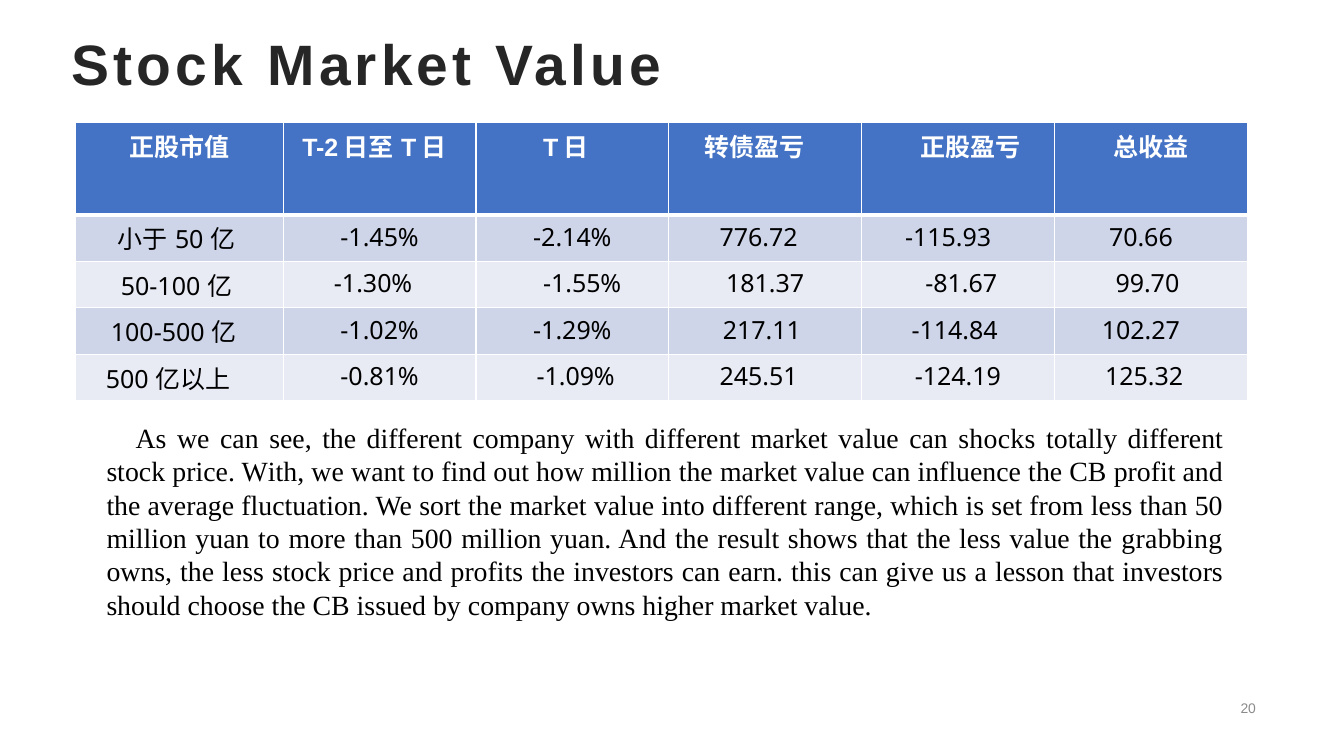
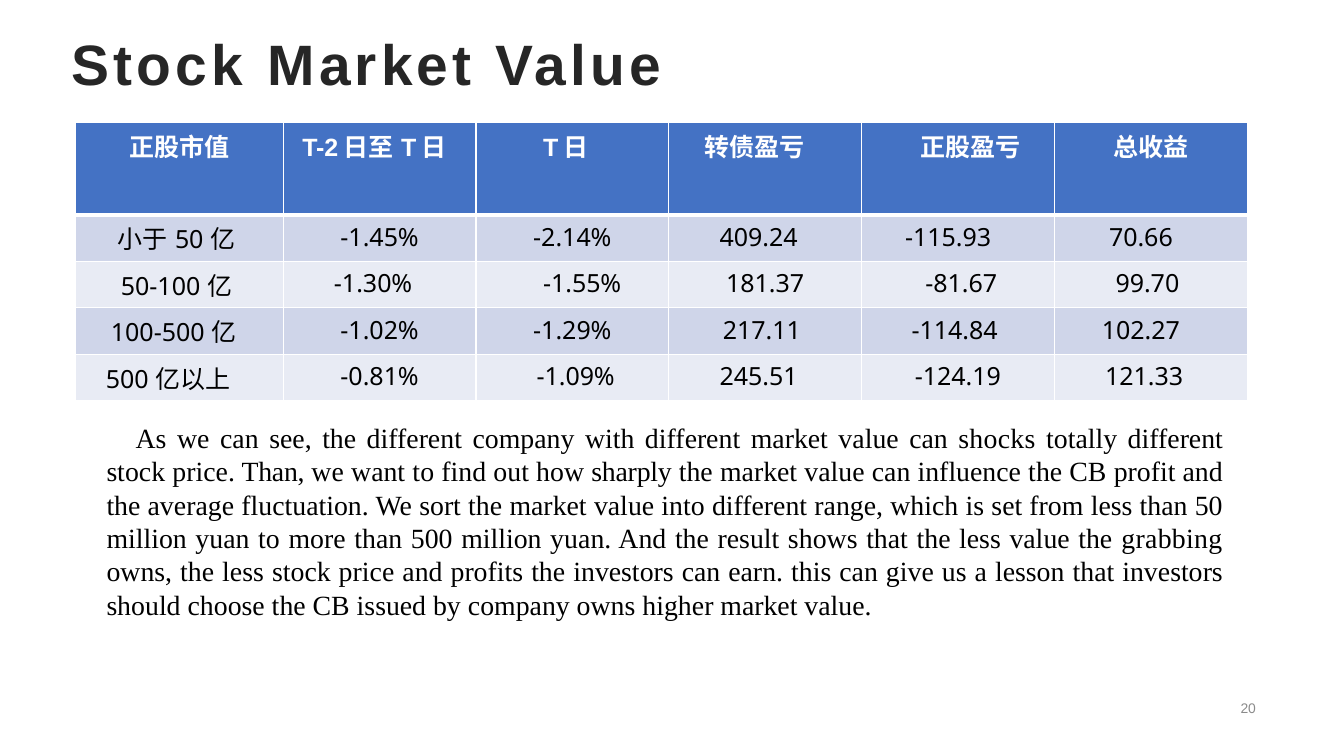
776.72: 776.72 -> 409.24
125.32: 125.32 -> 121.33
price With: With -> Than
how million: million -> sharply
